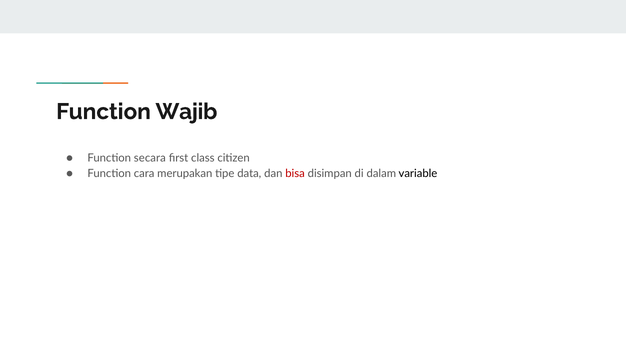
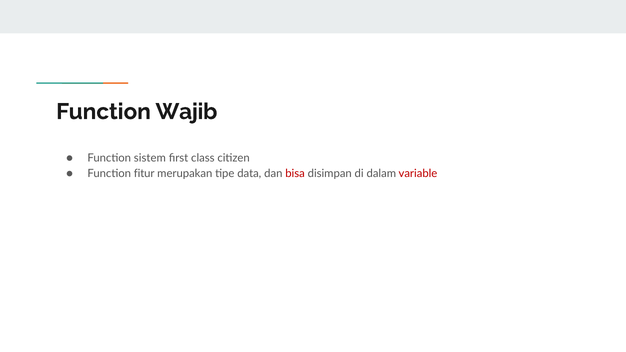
secara: secara -> sistem
cara: cara -> fitur
variable colour: black -> red
